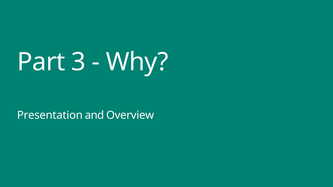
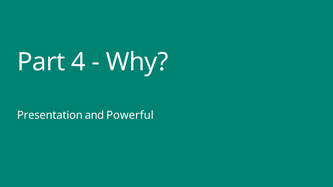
3: 3 -> 4
Overview: Overview -> Powerful
